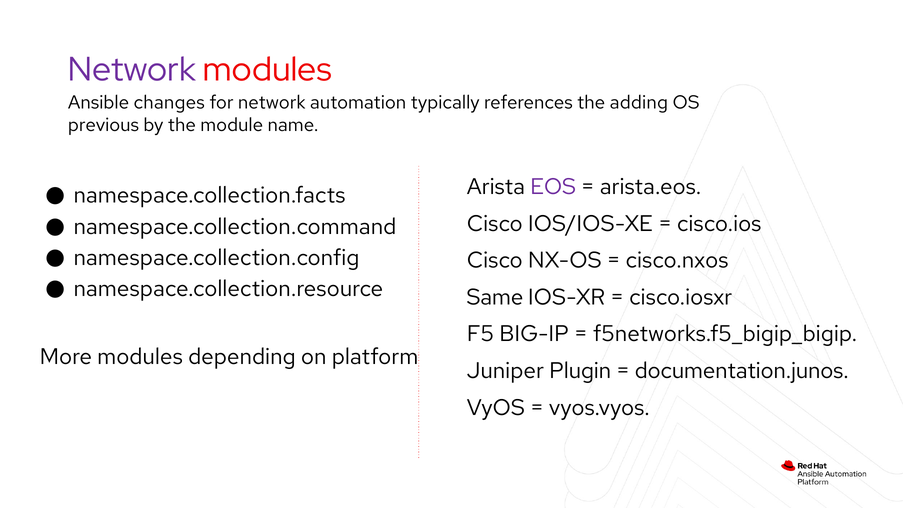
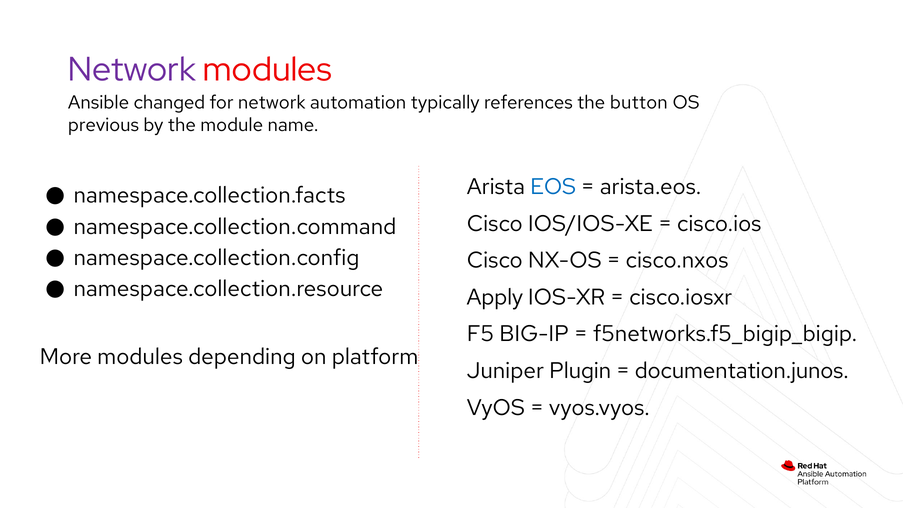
changes: changes -> changed
adding: adding -> button
EOS colour: purple -> blue
Same: Same -> Apply
